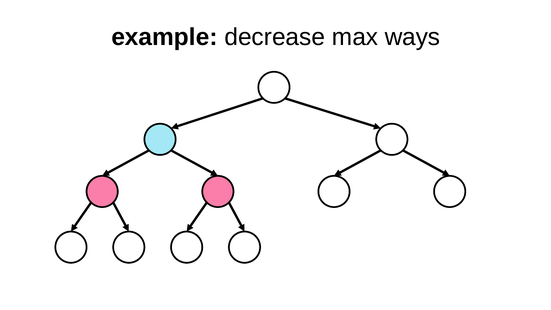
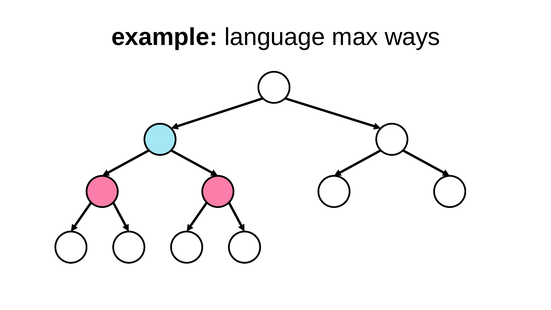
decrease: decrease -> language
